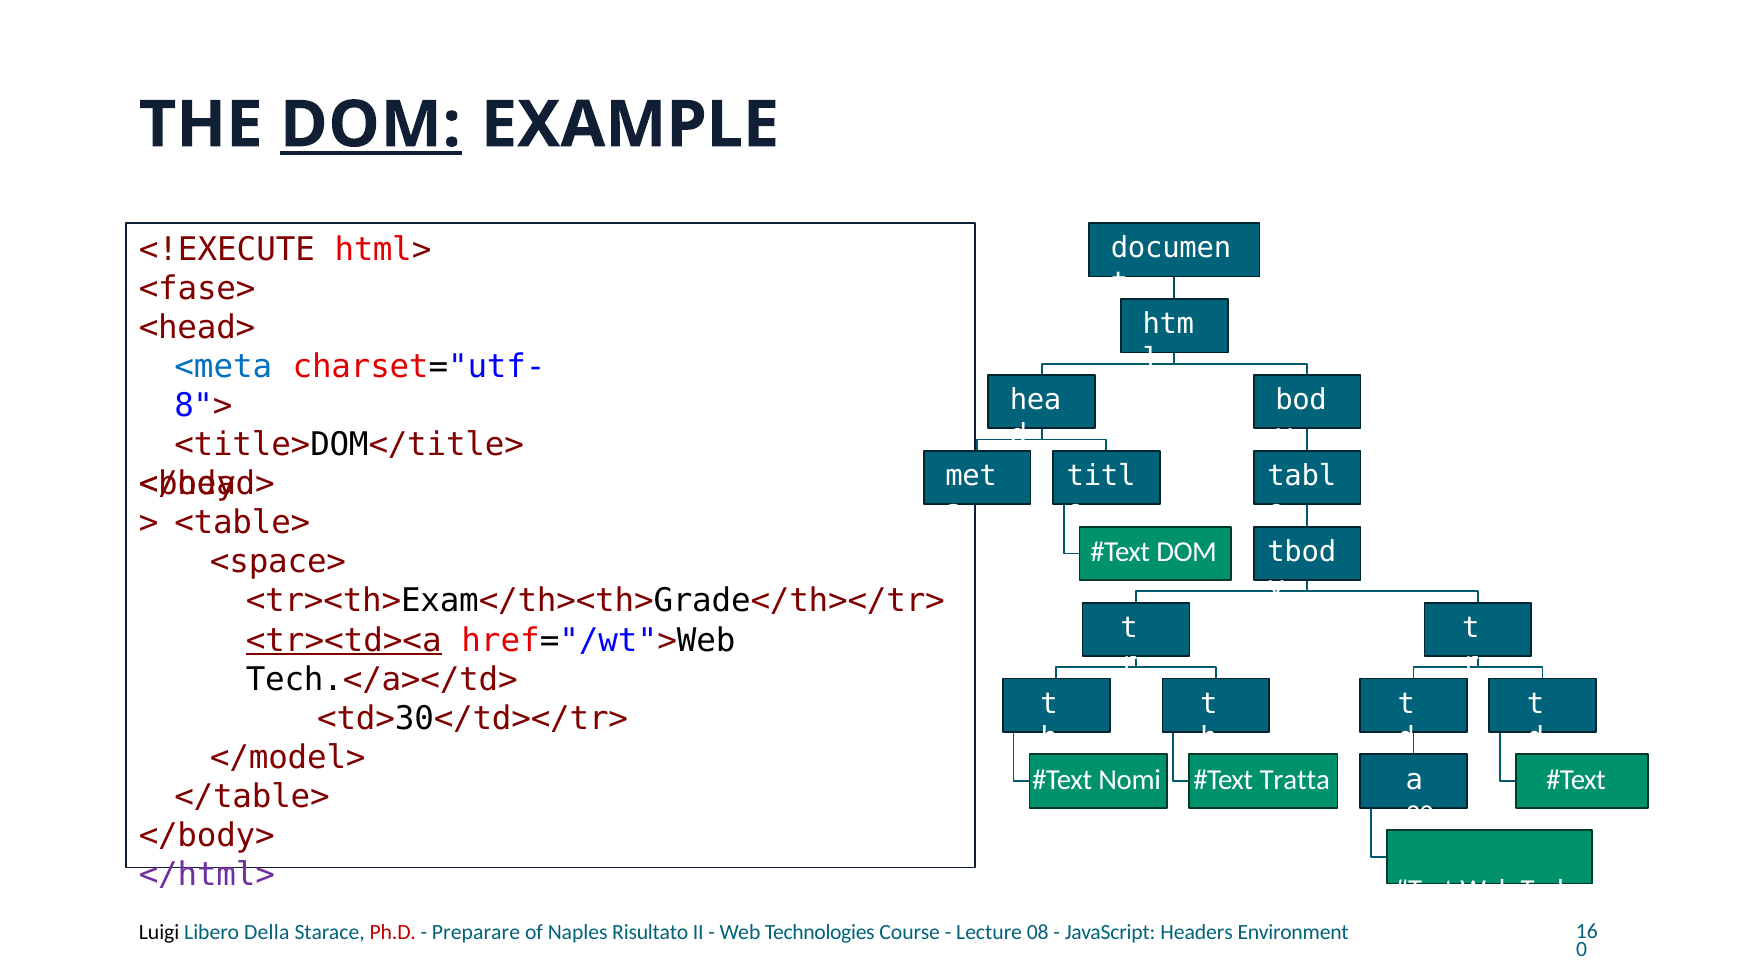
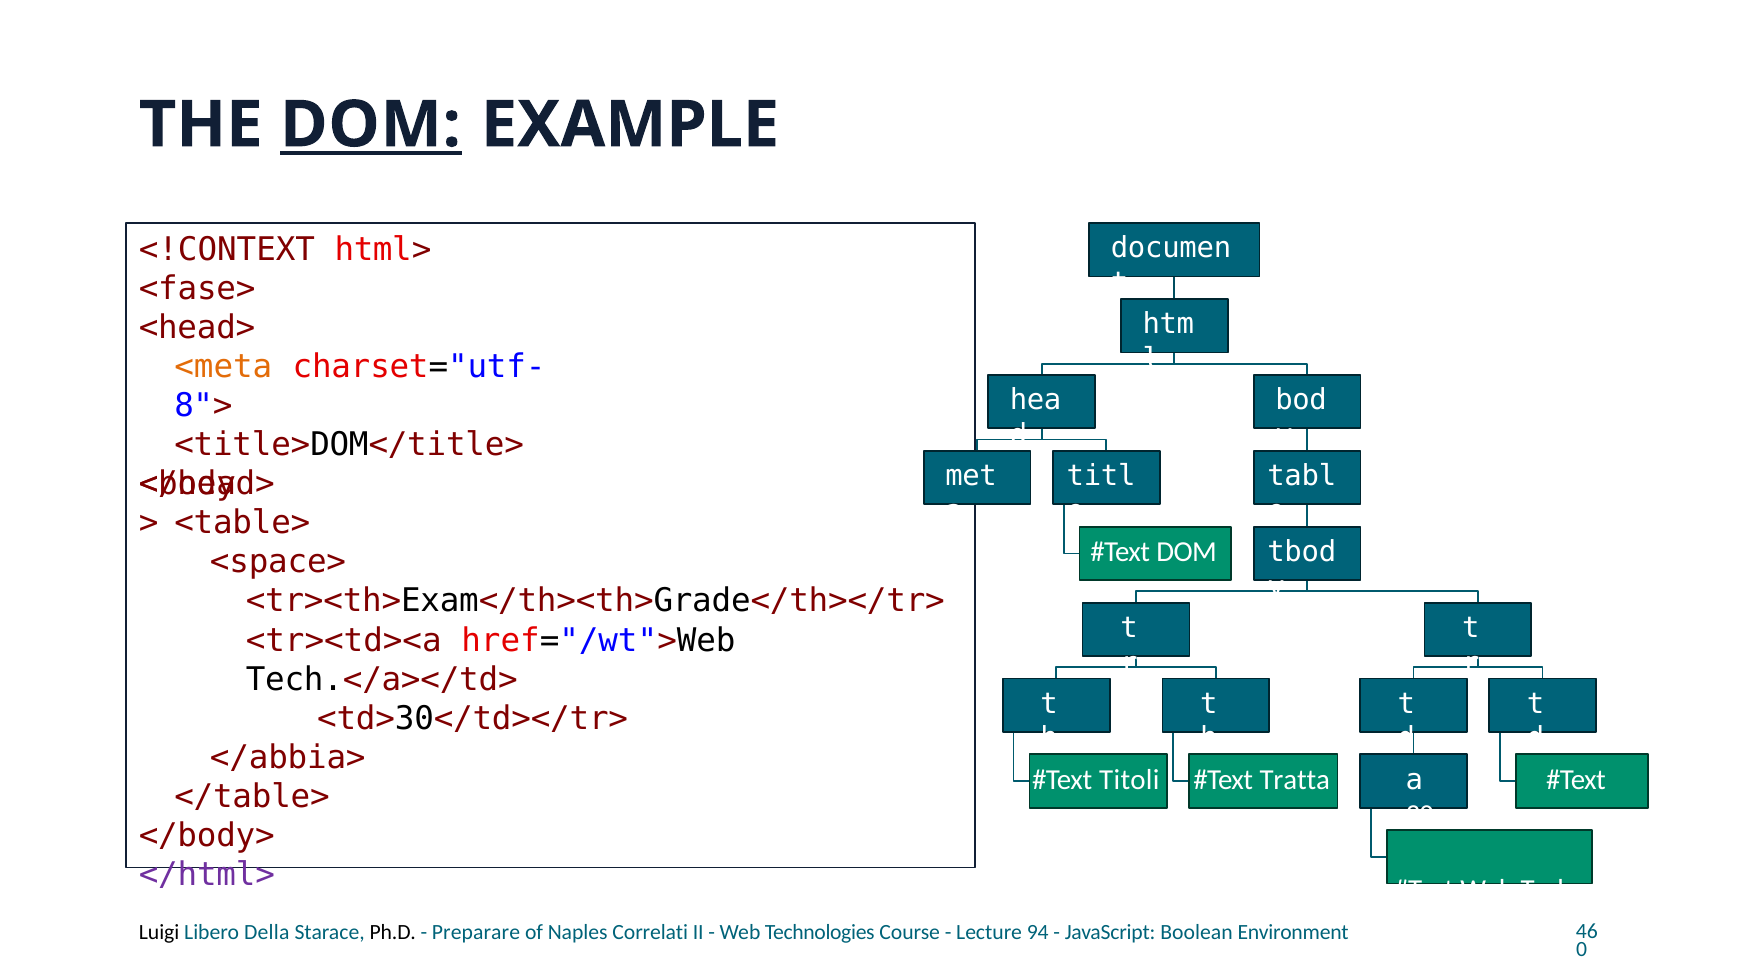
<!EXECUTE: <!EXECUTE -> <!CONTEXT
<meta colour: blue -> orange
<tr><td><a underline: present -> none
</model>: </model> -> </abbia>
Nomi: Nomi -> Titoli
Ph.D colour: red -> black
Risultato: Risultato -> Correlati
08: 08 -> 94
Headers: Headers -> Boolean
16: 16 -> 46
